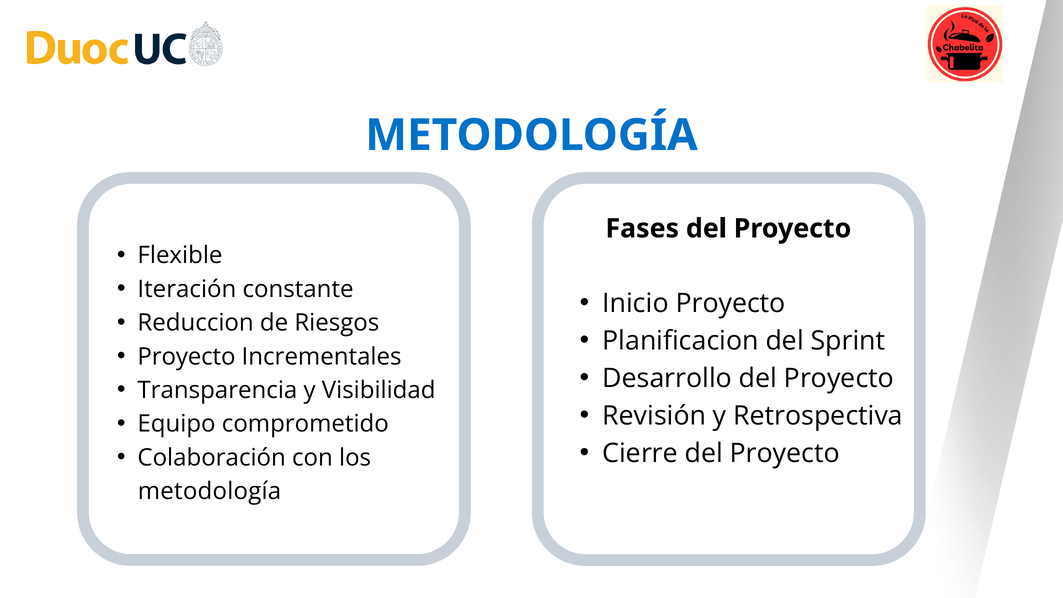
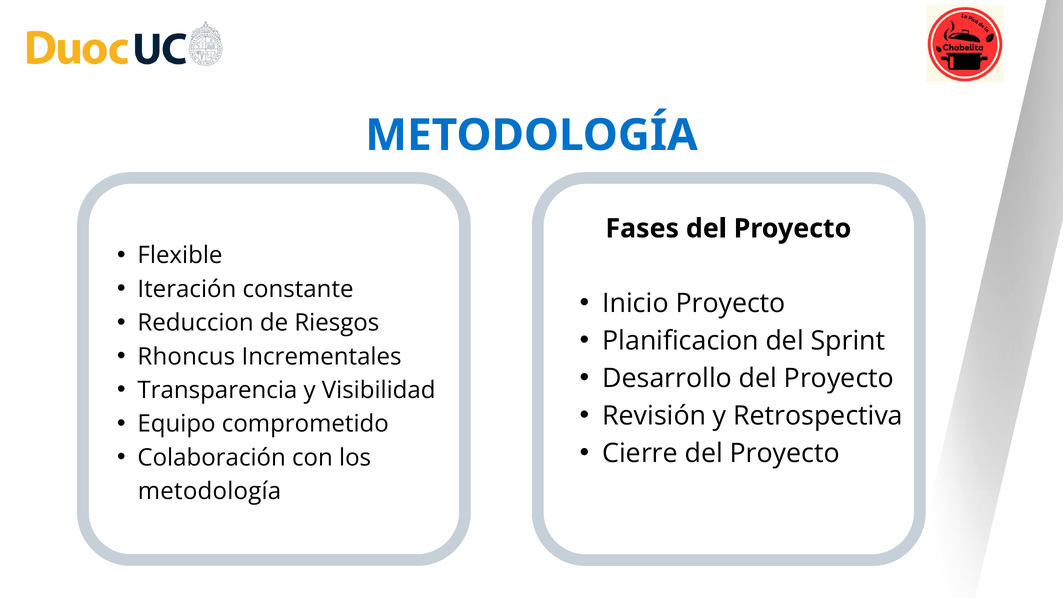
Proyecto at (186, 357): Proyecto -> Rhoncus
